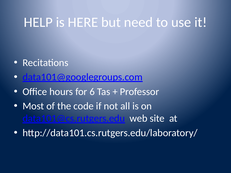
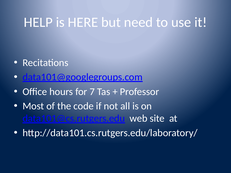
6: 6 -> 7
